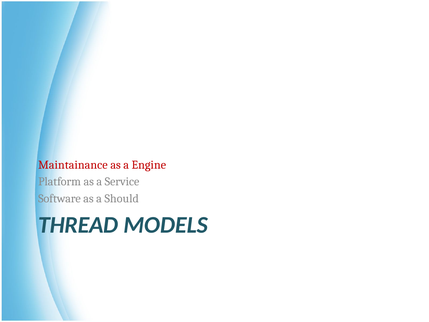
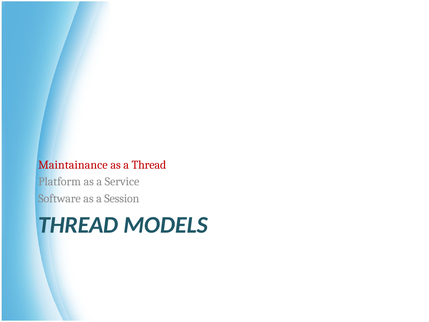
a Engine: Engine -> Thread
Should: Should -> Session
